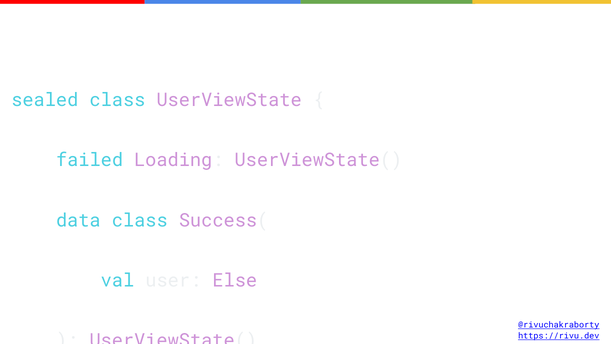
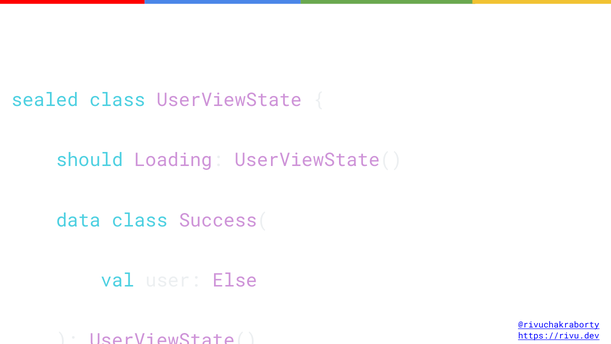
failed: failed -> should
